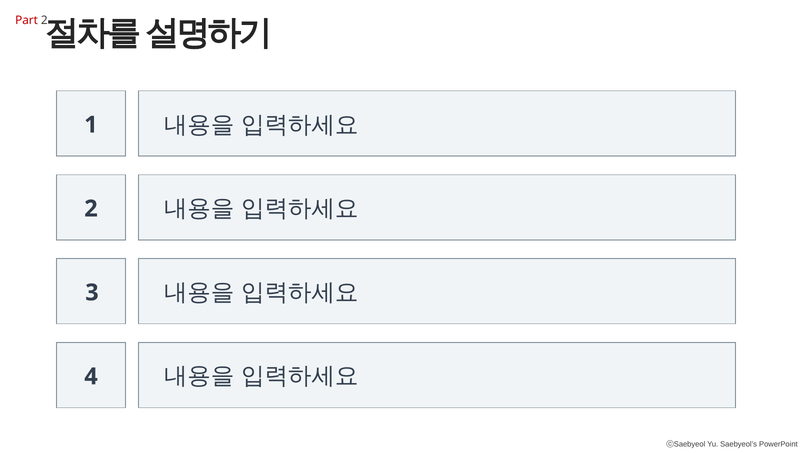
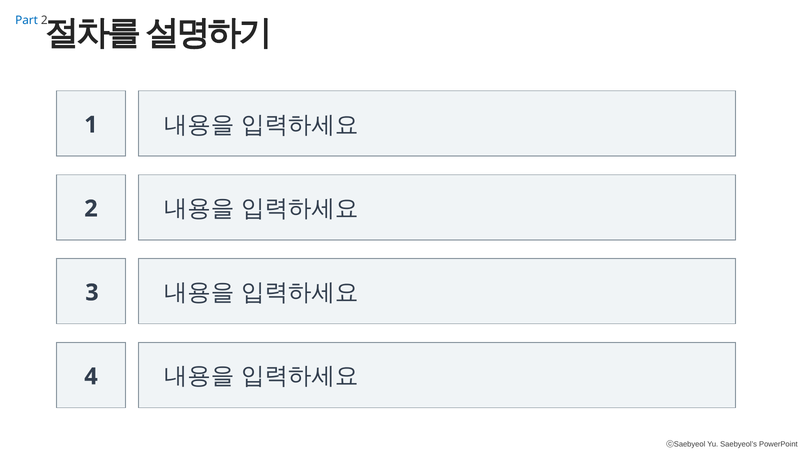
Part colour: red -> blue
